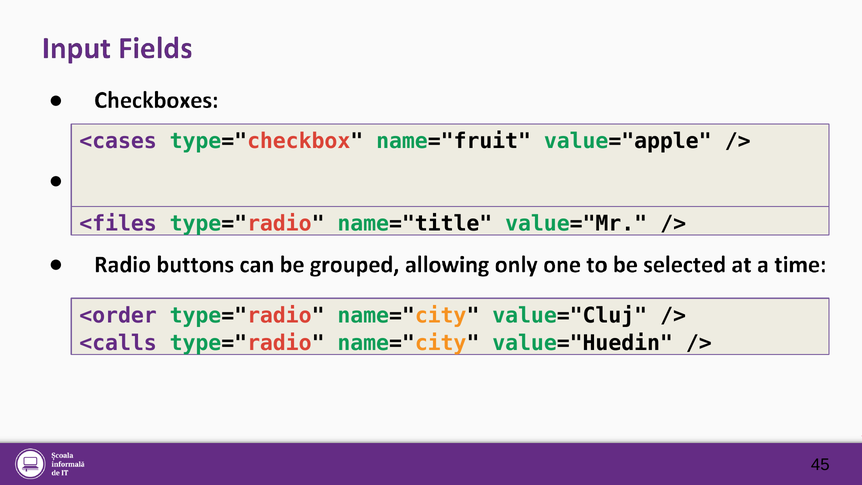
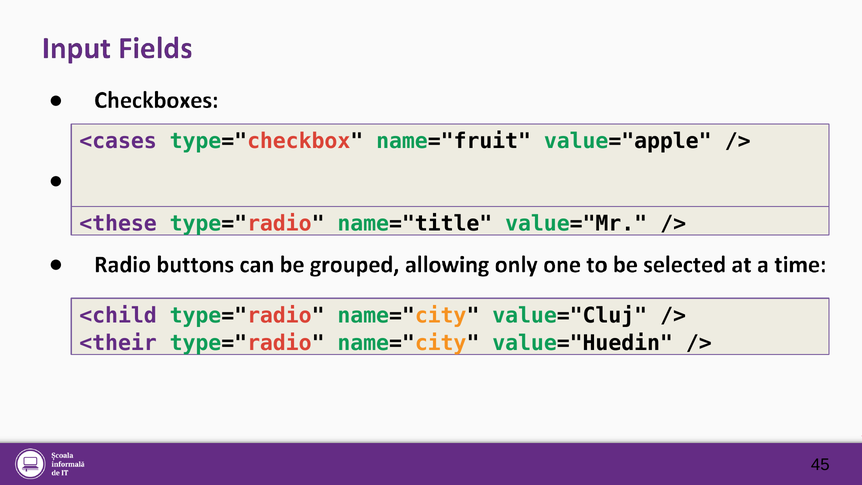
<files: <files -> <these
<order: <order -> <child
<calls: <calls -> <their
